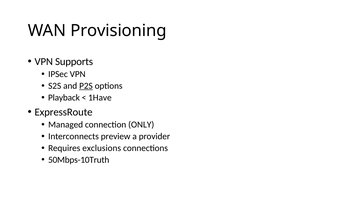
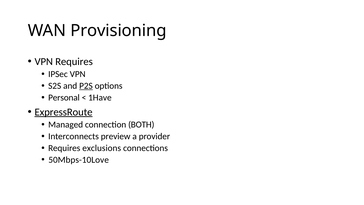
VPN Supports: Supports -> Requires
Playback: Playback -> Personal
ExpressRoute underline: none -> present
ONLY: ONLY -> BOTH
50Mbps-10Truth: 50Mbps-10Truth -> 50Mbps-10Love
